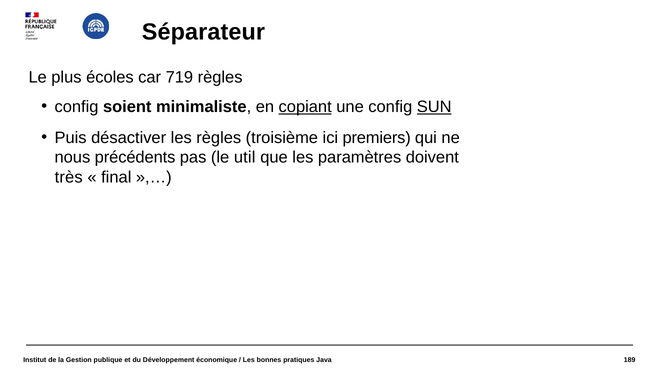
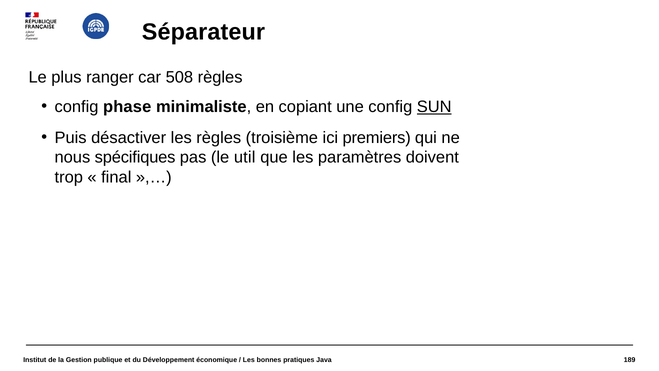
écoles: écoles -> ranger
719: 719 -> 508
soient: soient -> phase
copiant underline: present -> none
précédents: précédents -> spécifiques
très: très -> trop
